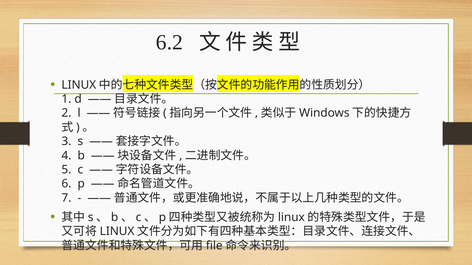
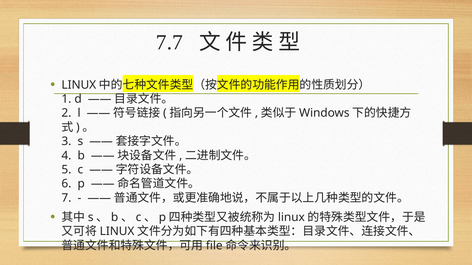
6.2: 6.2 -> 7.7
